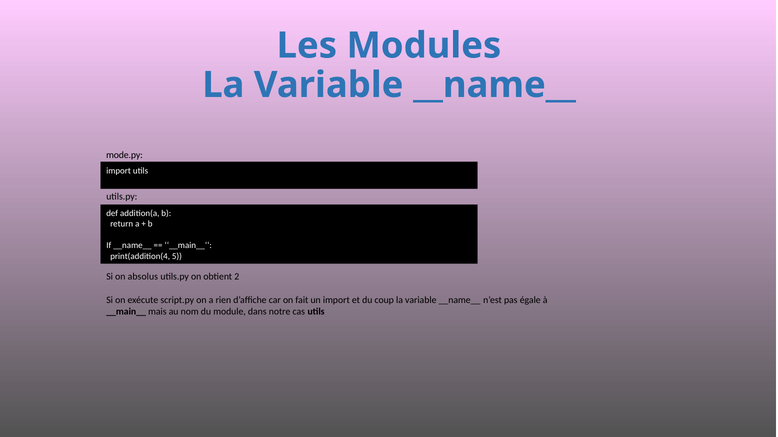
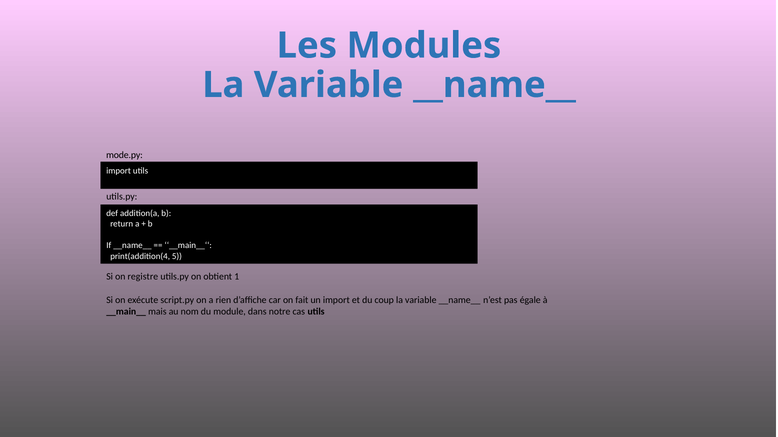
absolus: absolus -> registre
2: 2 -> 1
